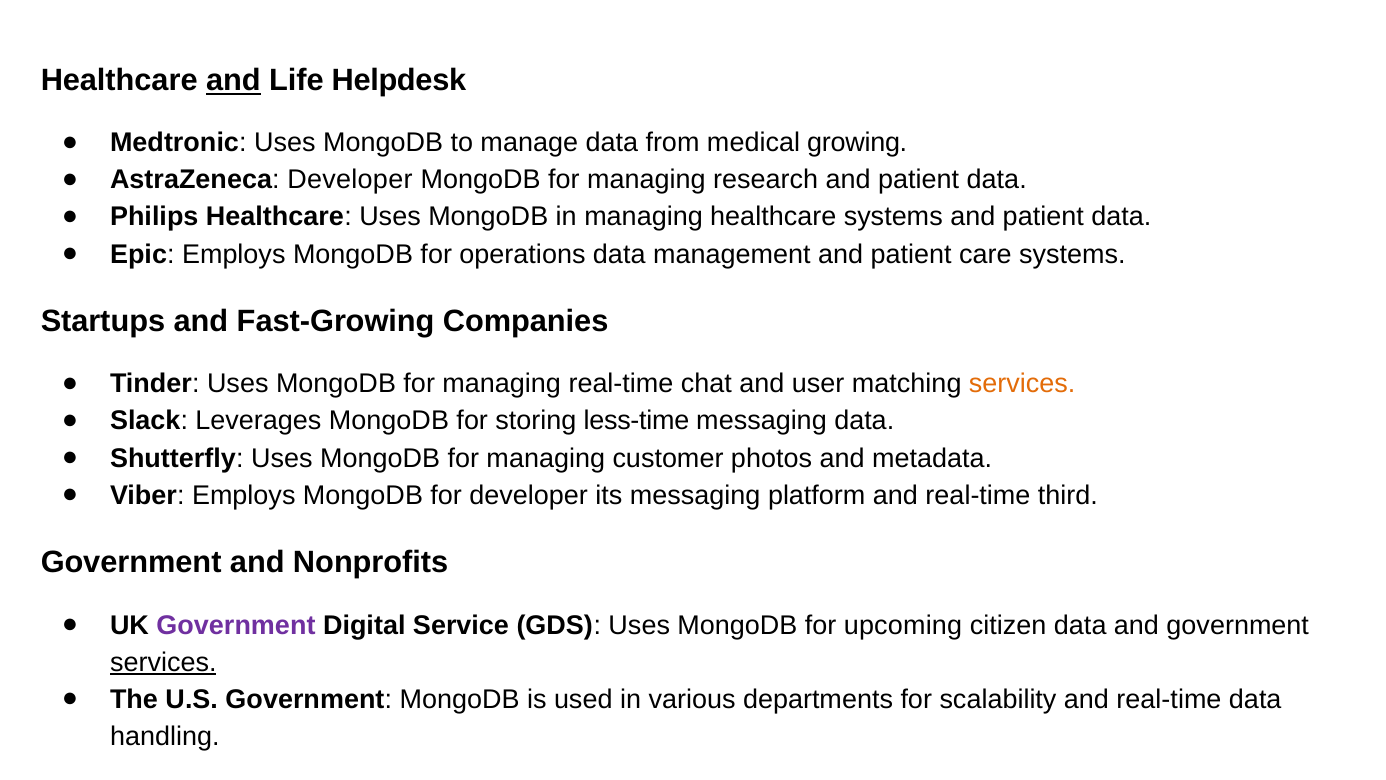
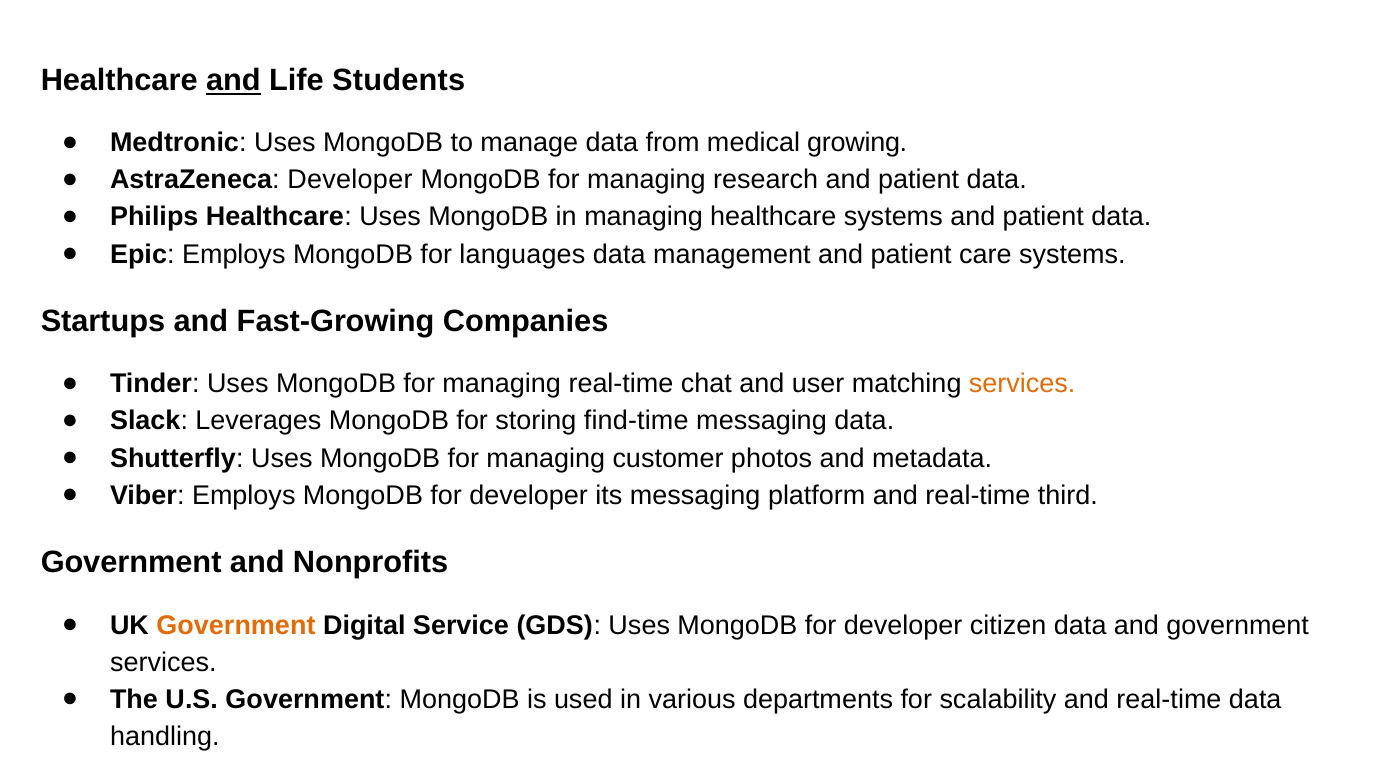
Helpdesk: Helpdesk -> Students
operations: operations -> languages
less-time: less-time -> find-time
Government at (236, 625) colour: purple -> orange
Uses MongoDB for upcoming: upcoming -> developer
services at (163, 662) underline: present -> none
